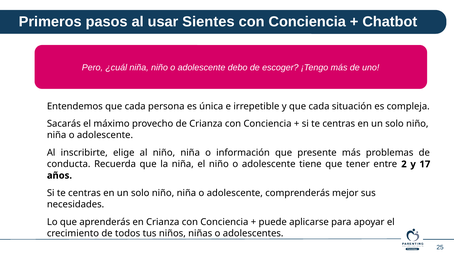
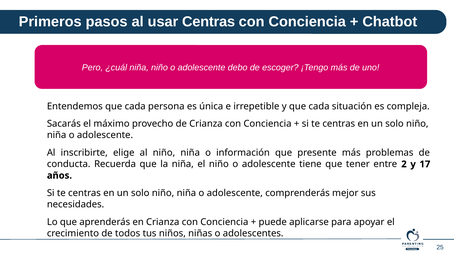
usar Sientes: Sientes -> Centras
